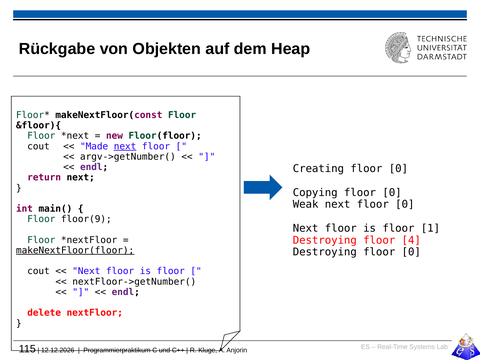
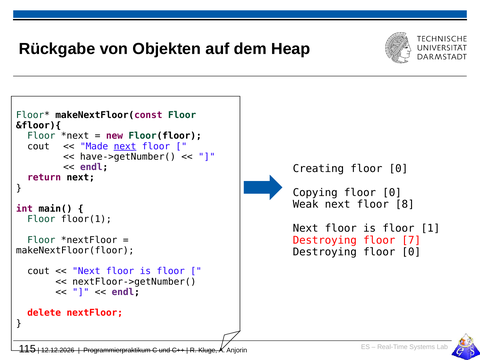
argv->getNumber(: argv->getNumber( -> have->getNumber(
next floor 0: 0 -> 8
floor(9: floor(9 -> floor(1
4: 4 -> 7
makeNextFloor(floor underline: present -> none
